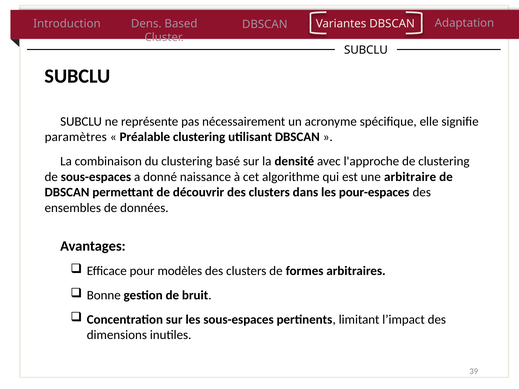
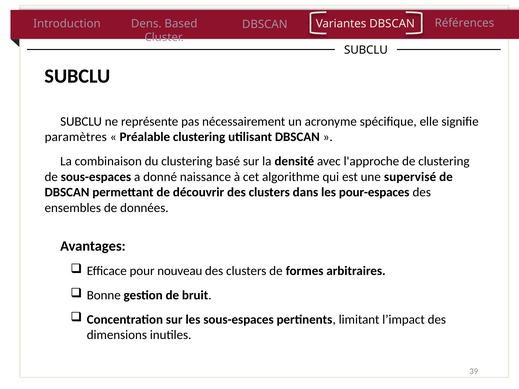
Adaptation: Adaptation -> Références
arbitraire: arbitraire -> supervisé
modèles: modèles -> nouveau
